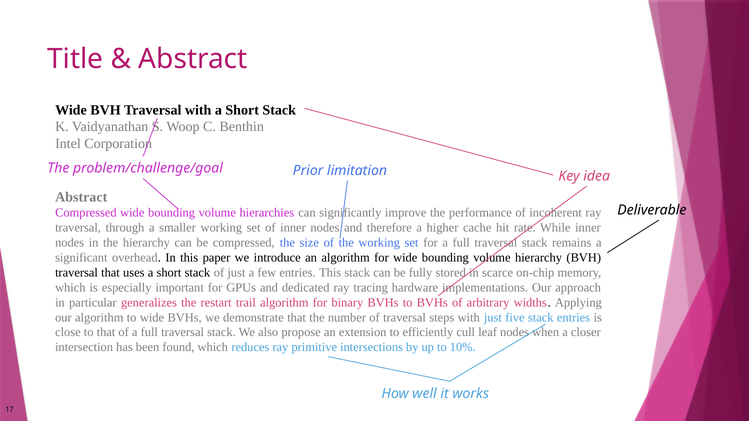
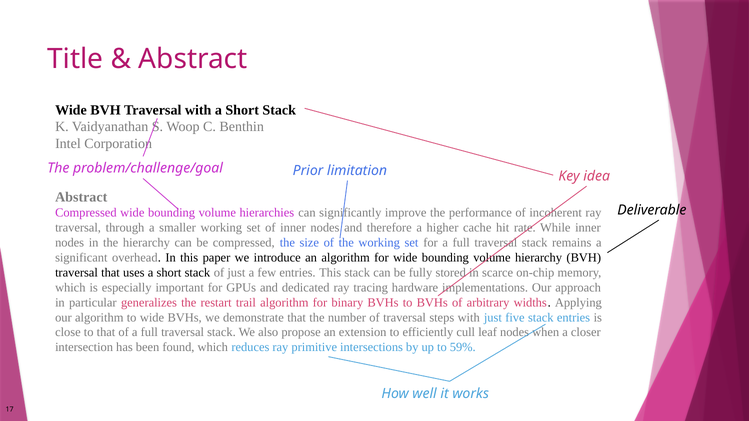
10%: 10% -> 59%
